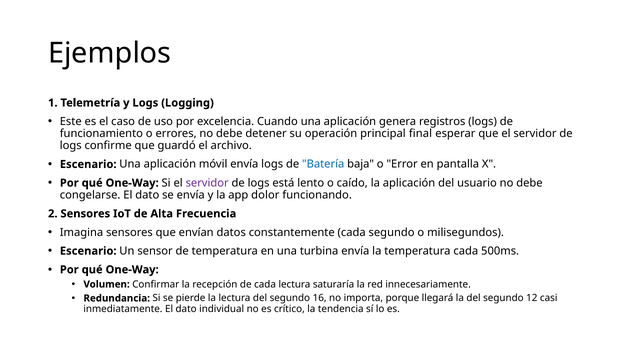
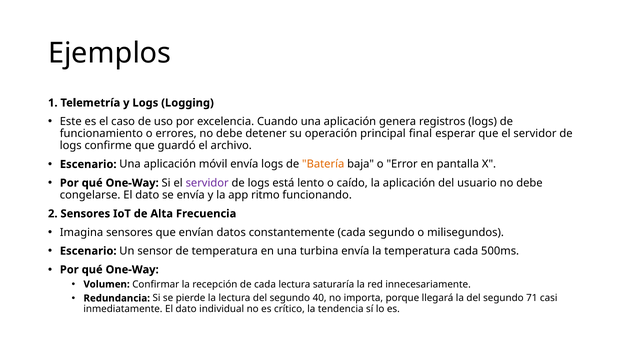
Batería colour: blue -> orange
dolor: dolor -> ritmo
16: 16 -> 40
12: 12 -> 71
